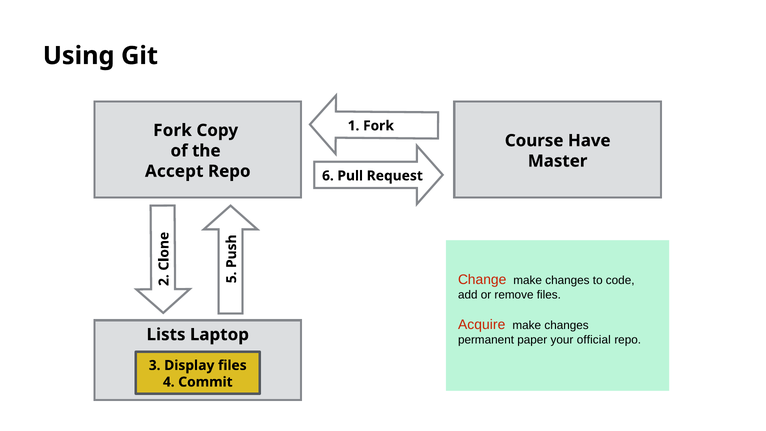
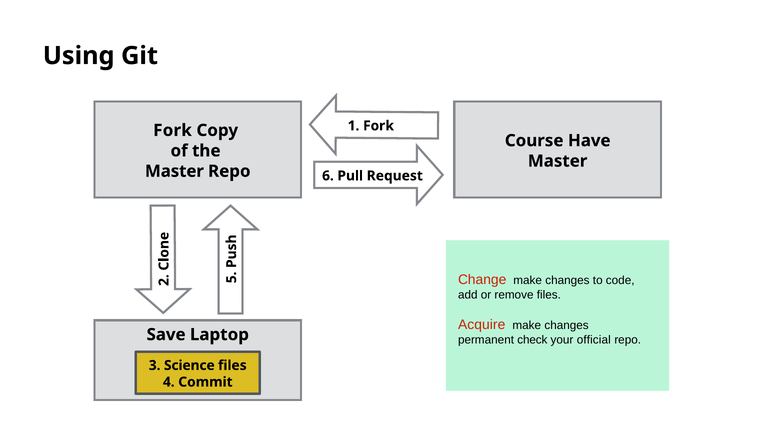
Accept at (174, 171): Accept -> Master
Lists: Lists -> Save
paper: paper -> check
Display: Display -> Science
